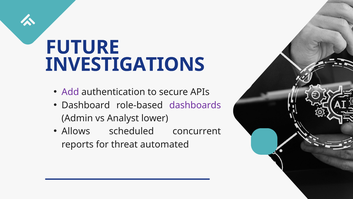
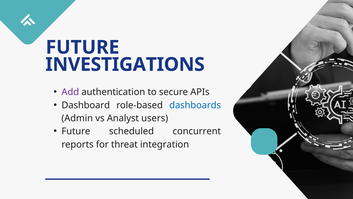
dashboards colour: purple -> blue
lower: lower -> users
Allows at (76, 131): Allows -> Future
automated: automated -> integration
